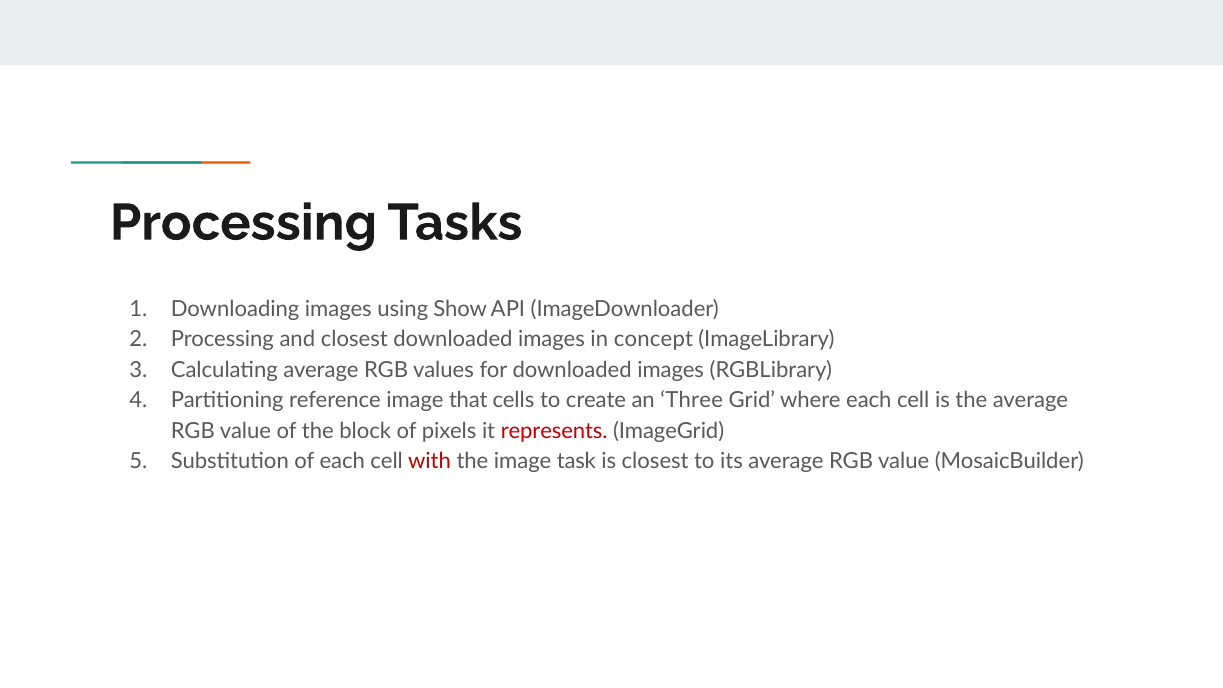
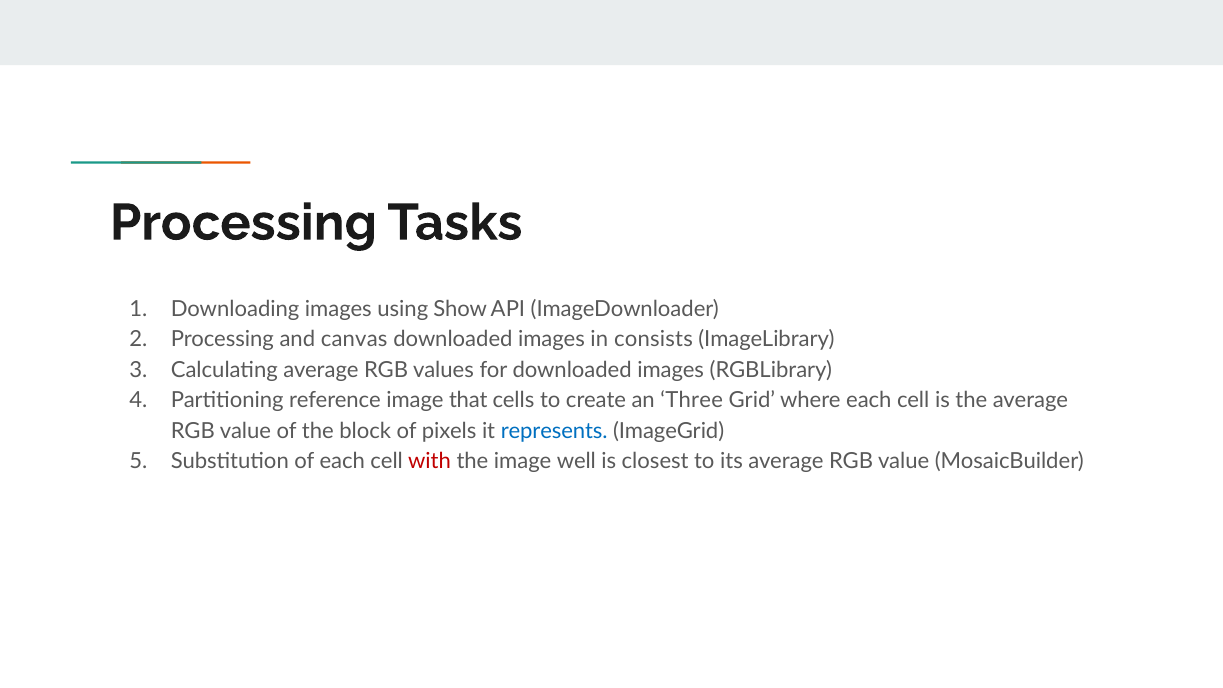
and closest: closest -> canvas
concept: concept -> consists
represents colour: red -> blue
task: task -> well
